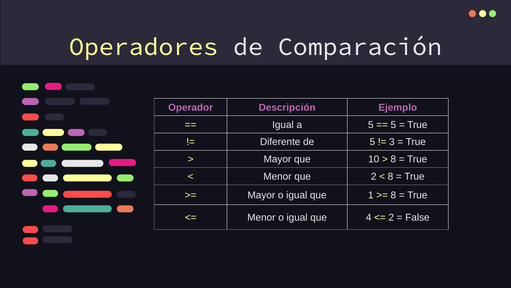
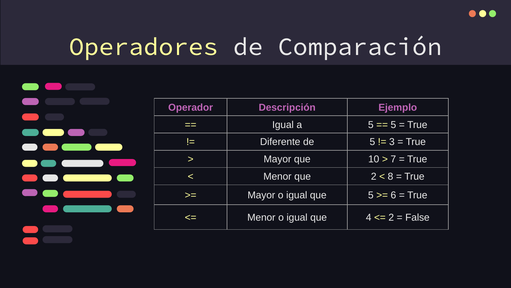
8 at (393, 159): 8 -> 7
que 1: 1 -> 5
8 at (393, 195): 8 -> 6
